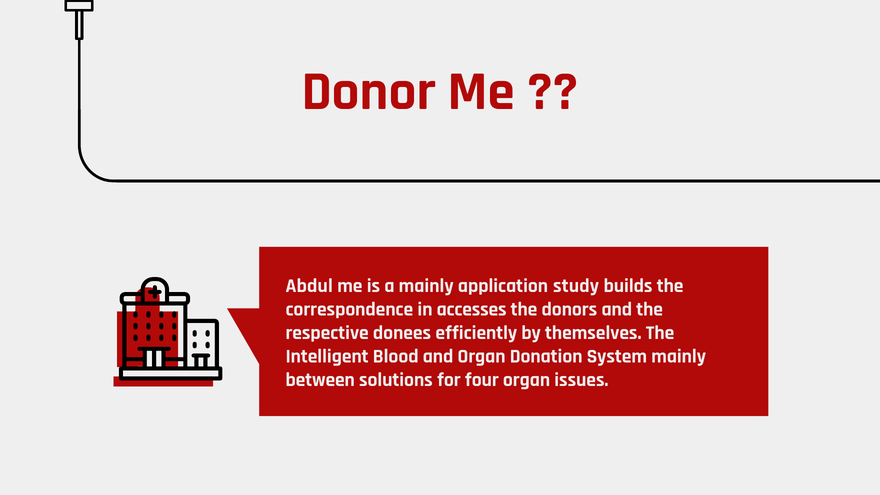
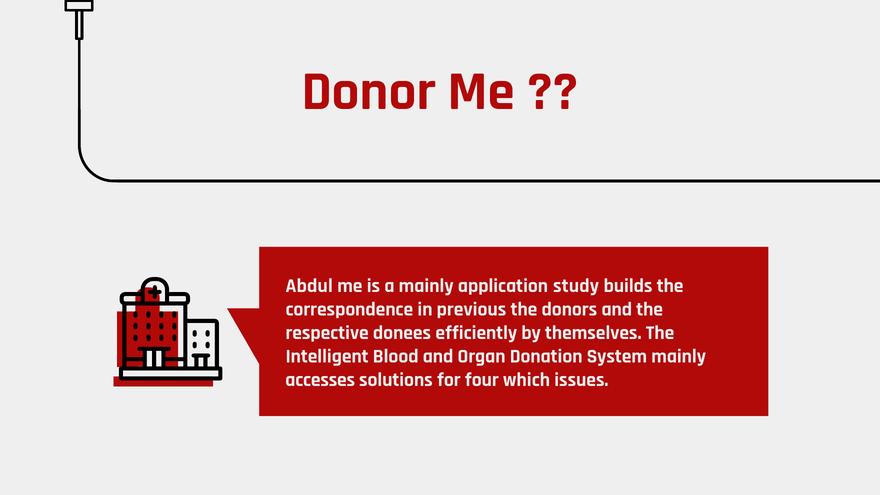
accesses: accesses -> previous
between: between -> accesses
four organ: organ -> which
